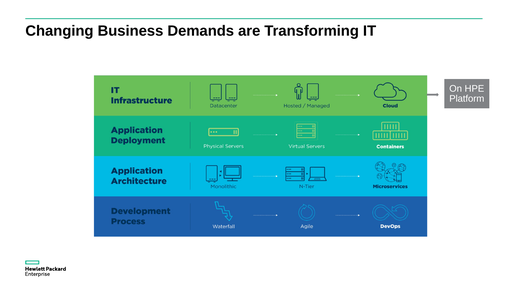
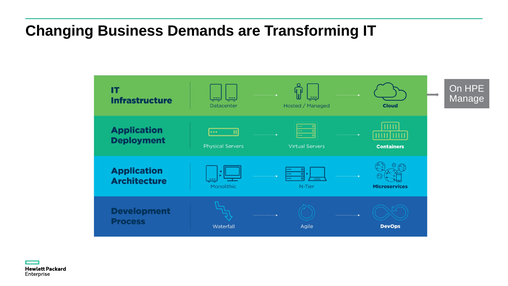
Platform: Platform -> Manage
